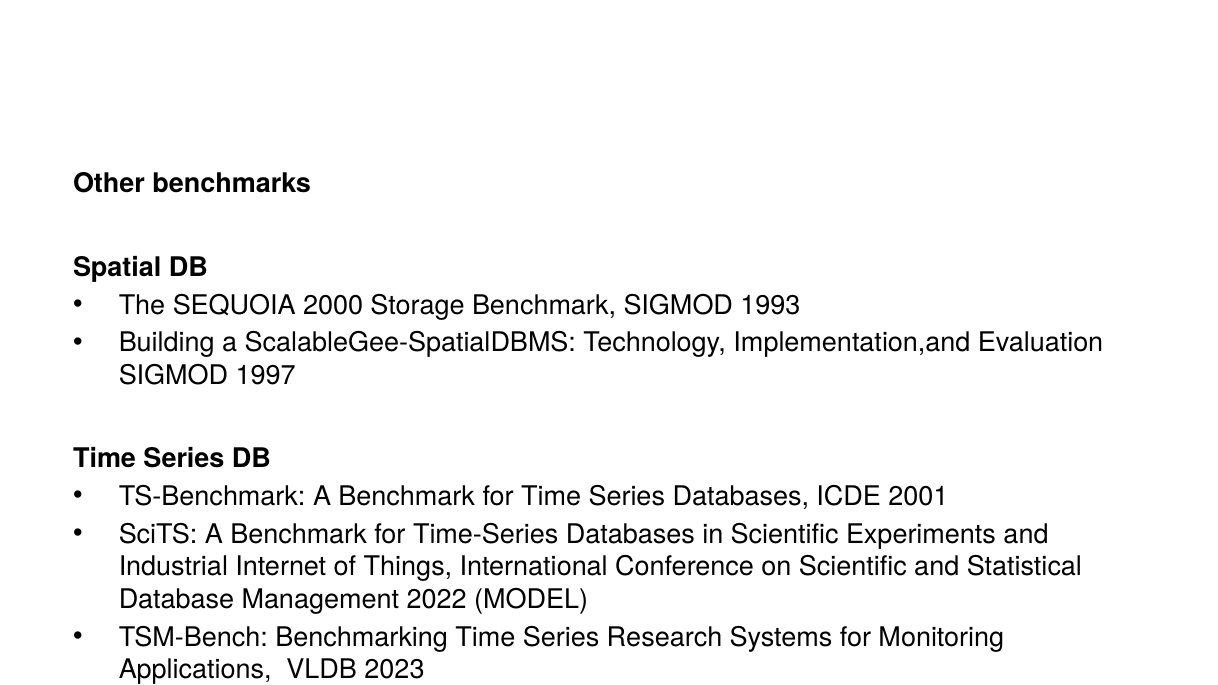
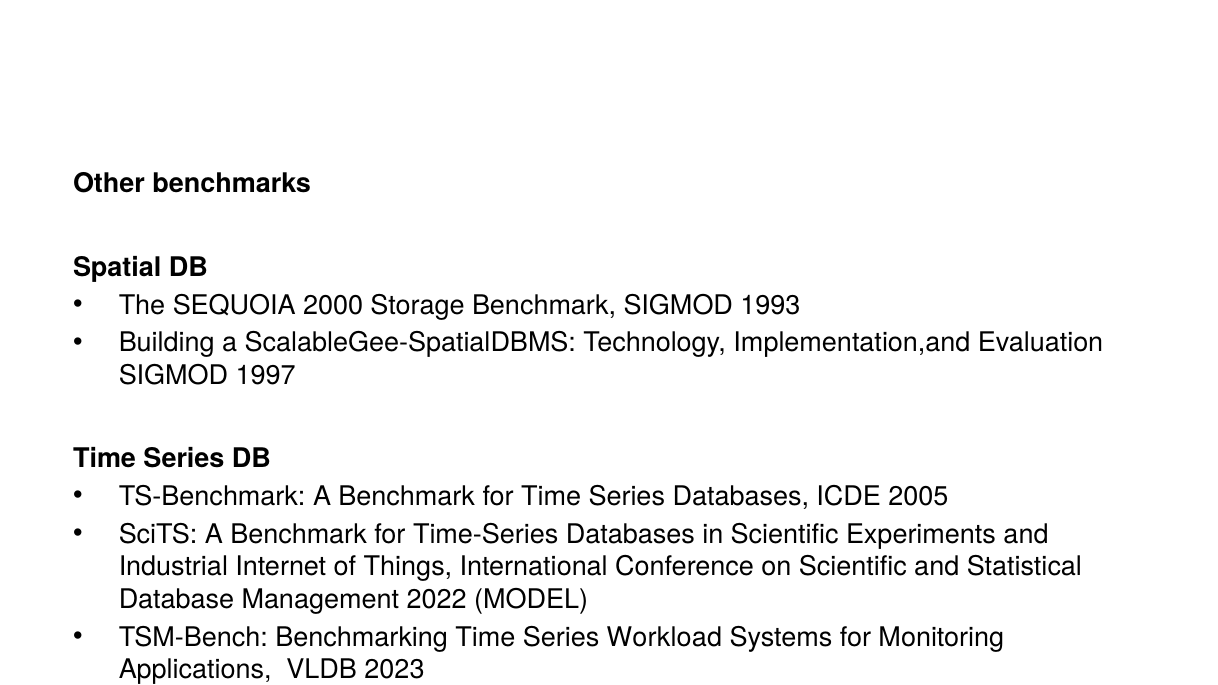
2001: 2001 -> 2005
Series Research: Research -> Workload
